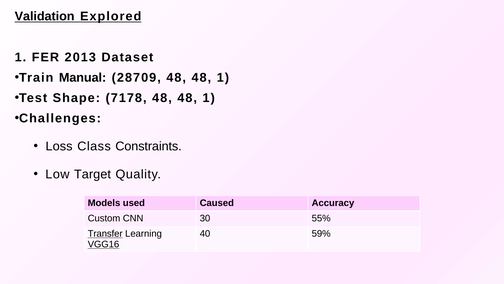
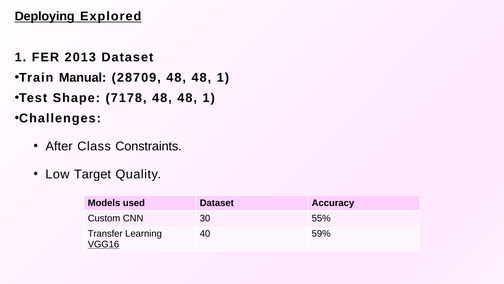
Validation: Validation -> Deploying
Loss: Loss -> After
used Caused: Caused -> Dataset
Transfer underline: present -> none
